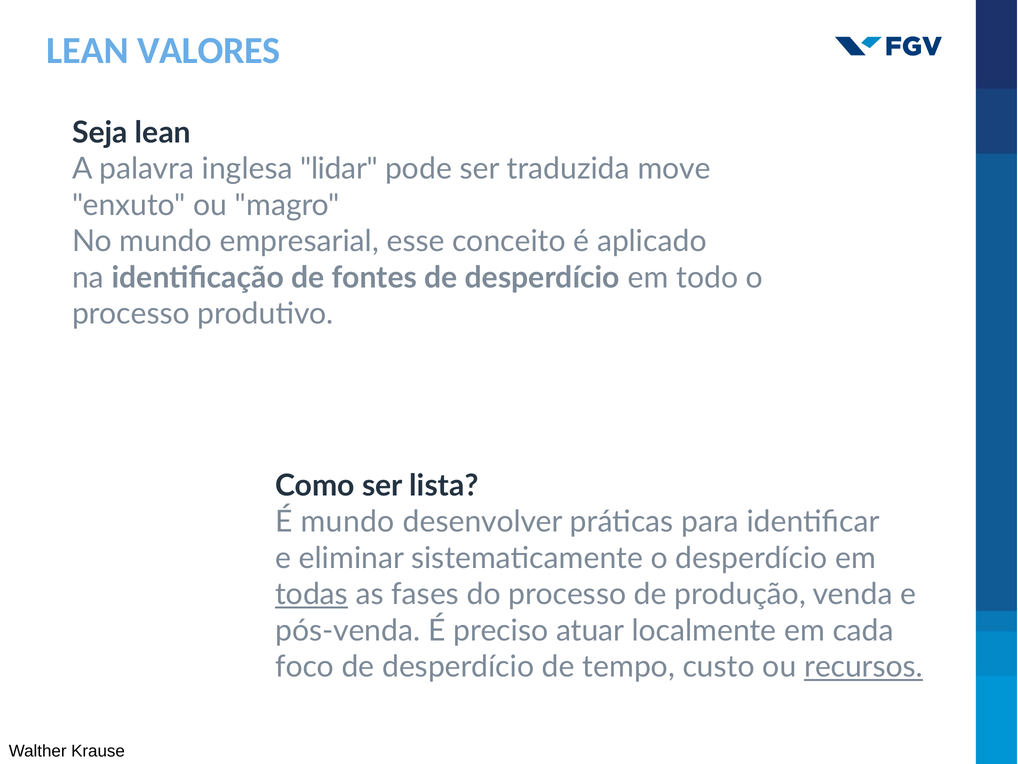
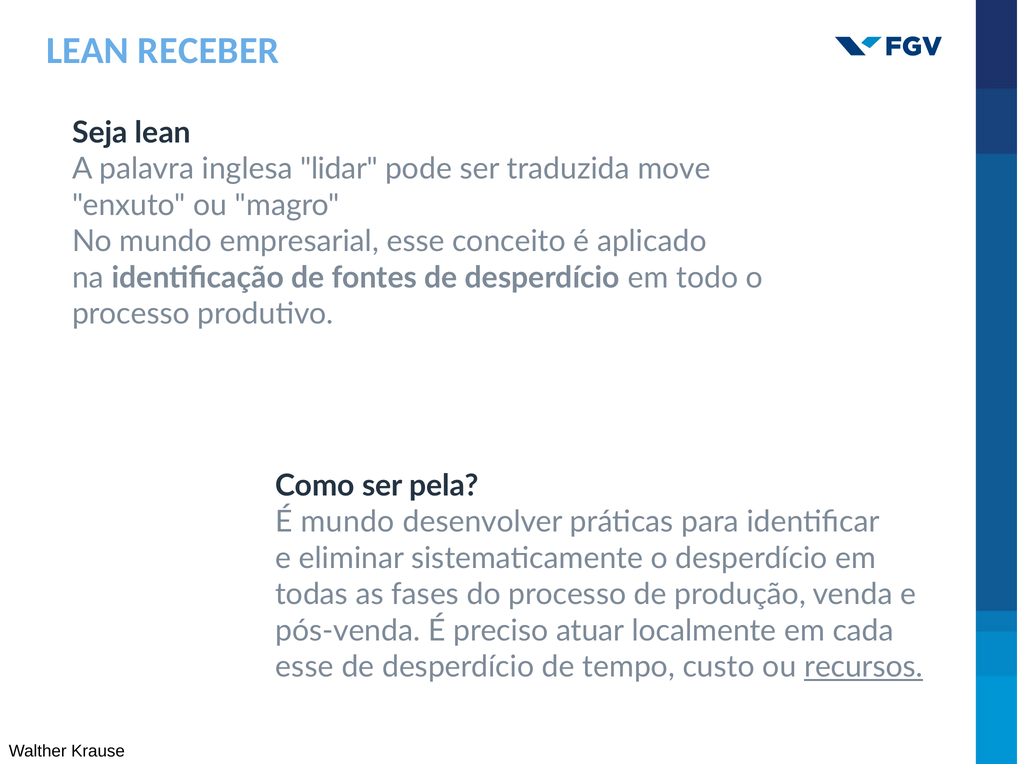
VALORES: VALORES -> RECEBER
lista: lista -> pela
todas underline: present -> none
foco at (305, 666): foco -> esse
